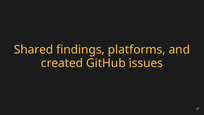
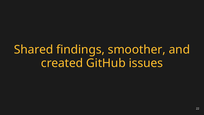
platforms: platforms -> smoother
